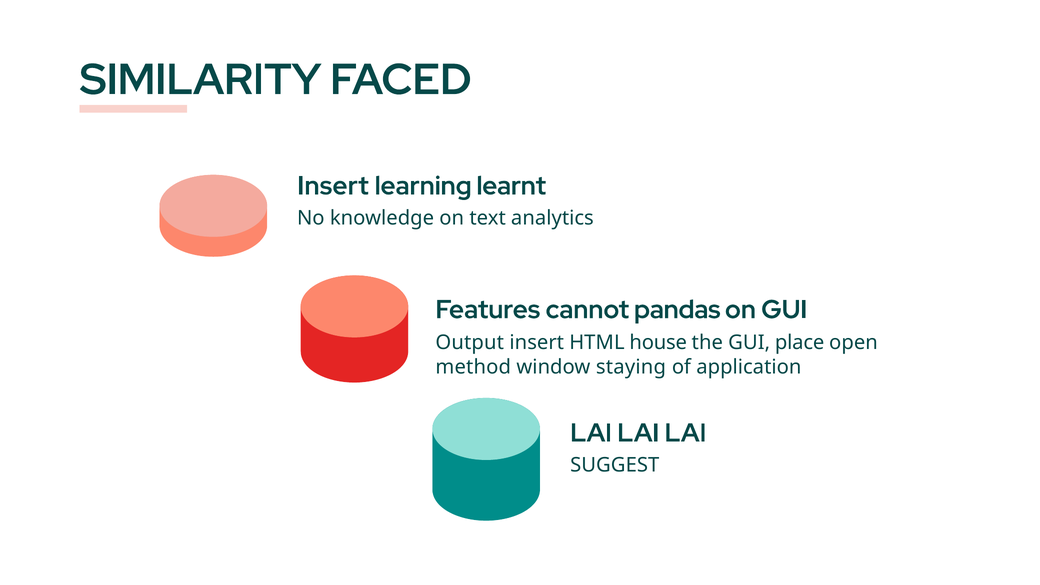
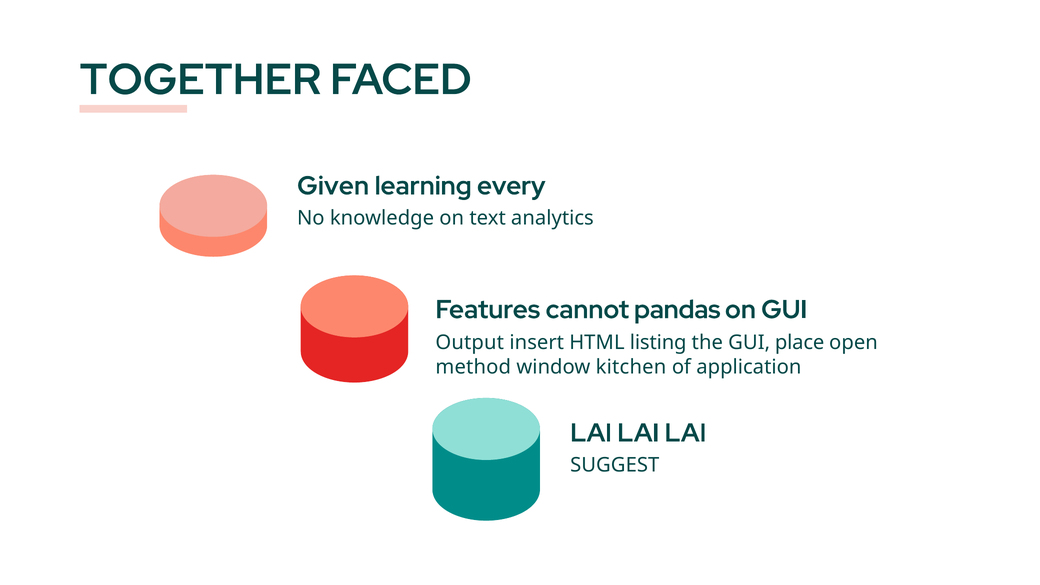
SIMILARITY: SIMILARITY -> TOGETHER
Insert at (333, 186): Insert -> Given
learnt: learnt -> every
house: house -> listing
staying: staying -> kitchen
